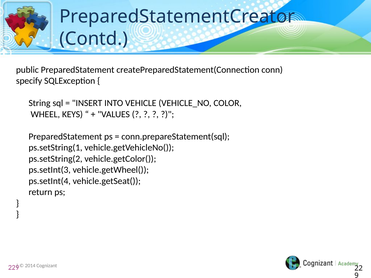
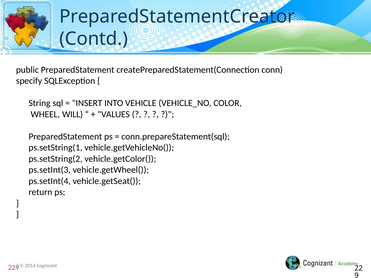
KEYS: KEYS -> WILL
